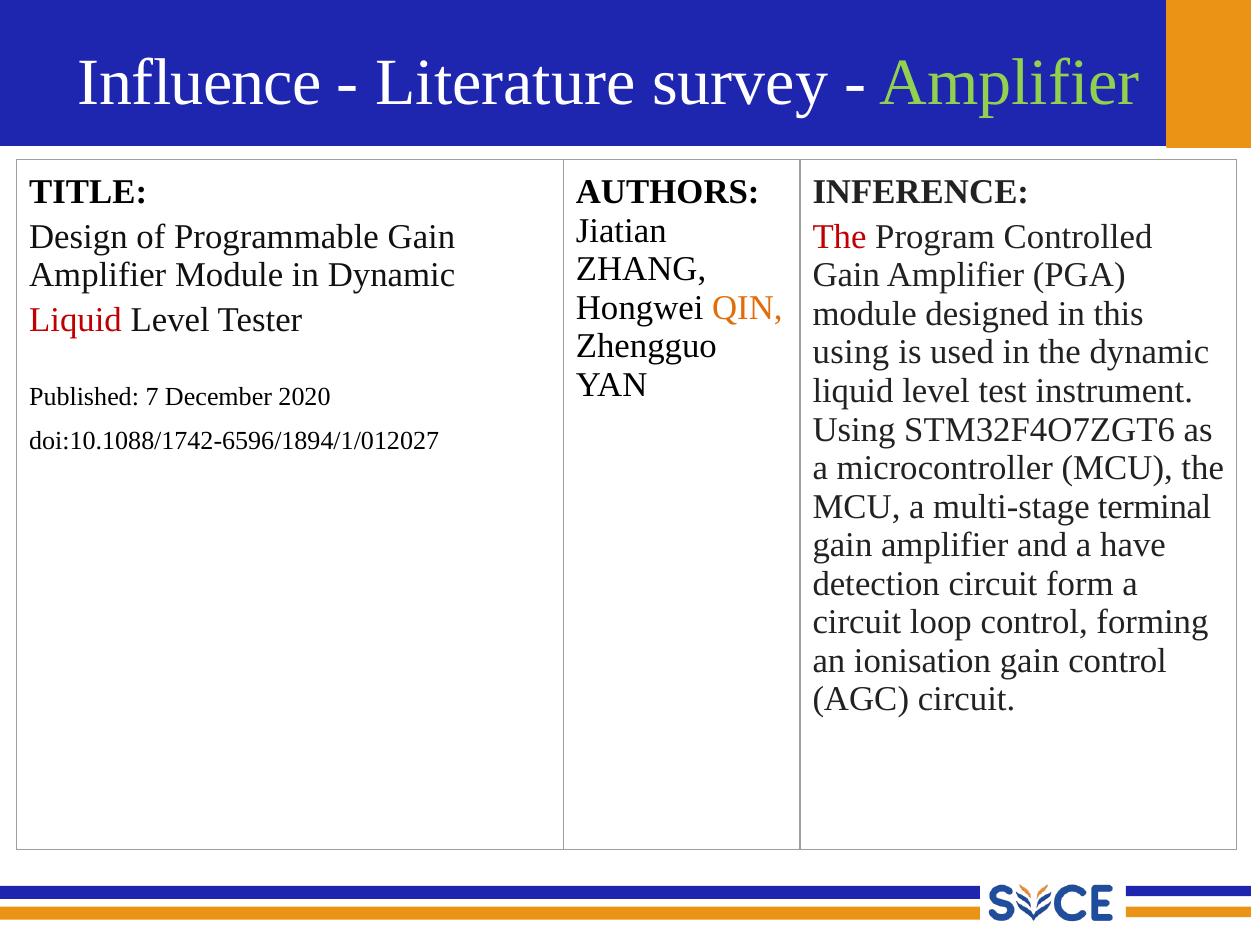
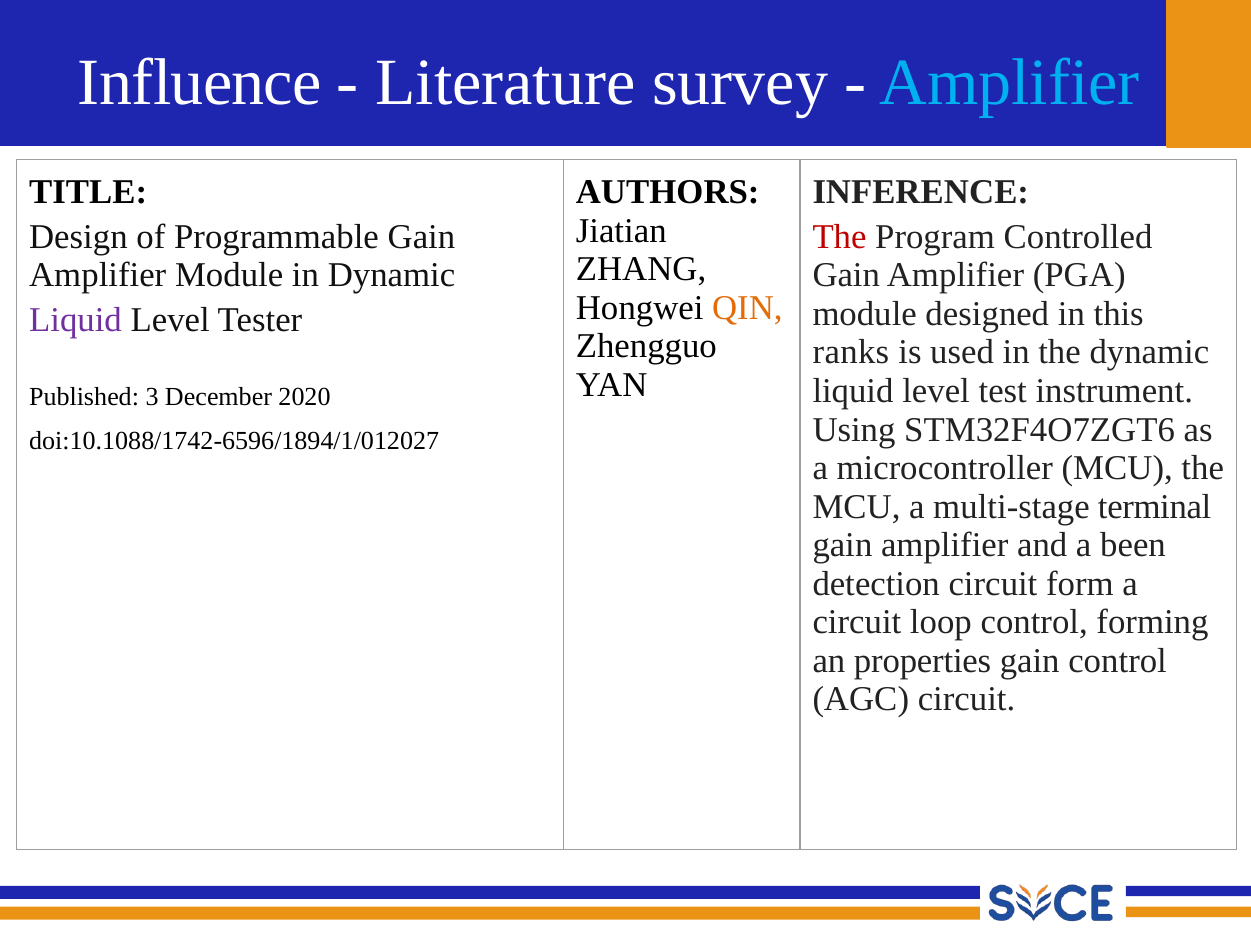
Amplifier at (1010, 83) colour: light green -> light blue
Liquid at (76, 320) colour: red -> purple
using at (851, 353): using -> ranks
7: 7 -> 3
have: have -> been
ionisation: ionisation -> properties
